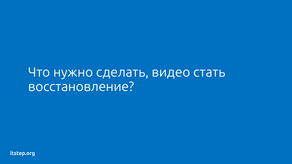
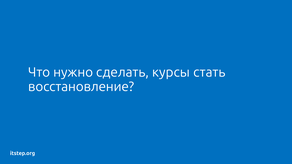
видео: видео -> курсы
